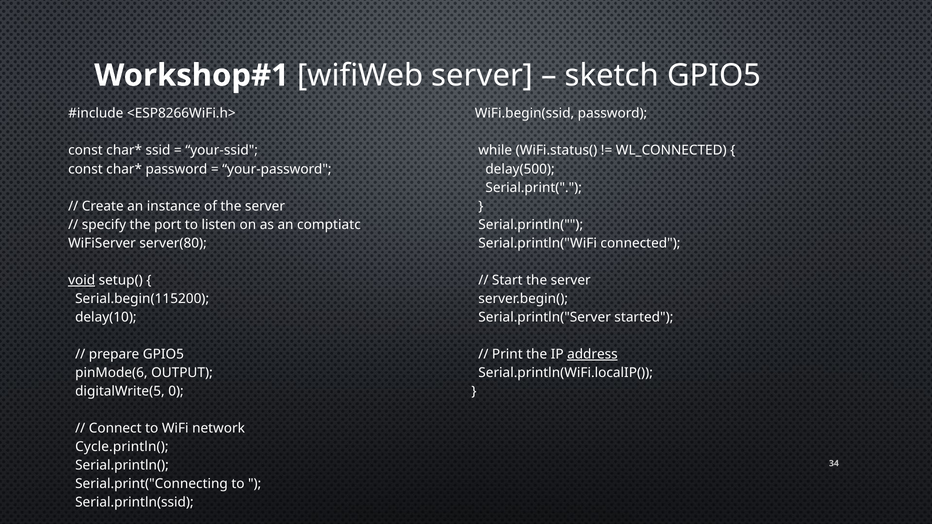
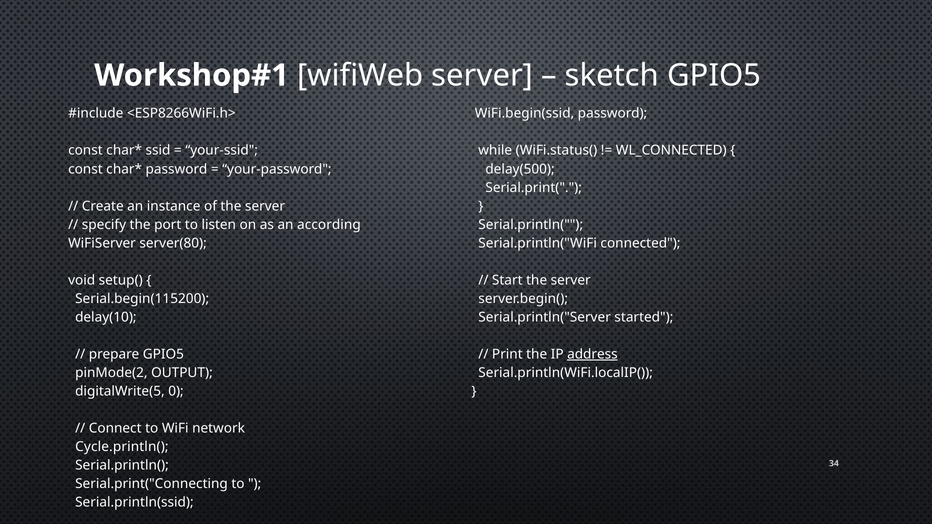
comptiatc: comptiatc -> according
void underline: present -> none
pinMode(6: pinMode(6 -> pinMode(2
